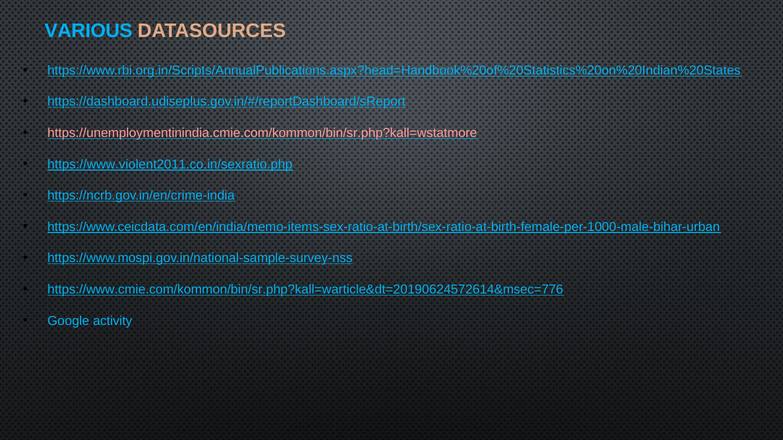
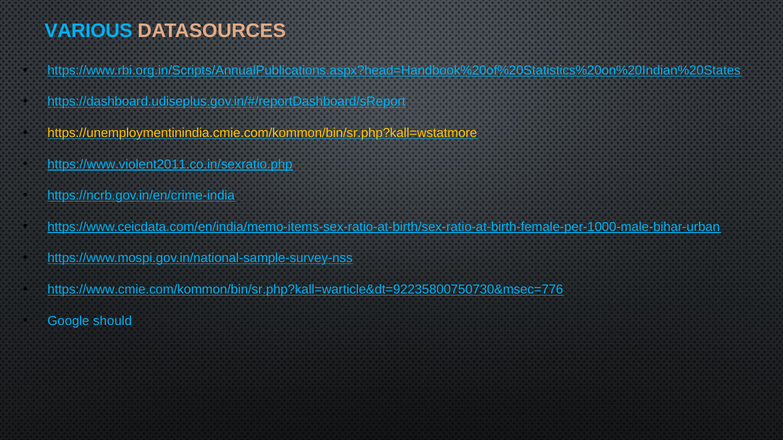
https://unemploymentinindia.cmie.com/kommon/bin/sr.php?kall=wstatmore colour: pink -> yellow
https://www.cmie.com/kommon/bin/sr.php?kall=warticle&dt=20190624572614&msec=776: https://www.cmie.com/kommon/bin/sr.php?kall=warticle&dt=20190624572614&msec=776 -> https://www.cmie.com/kommon/bin/sr.php?kall=warticle&dt=92235800750730&msec=776
activity: activity -> should
